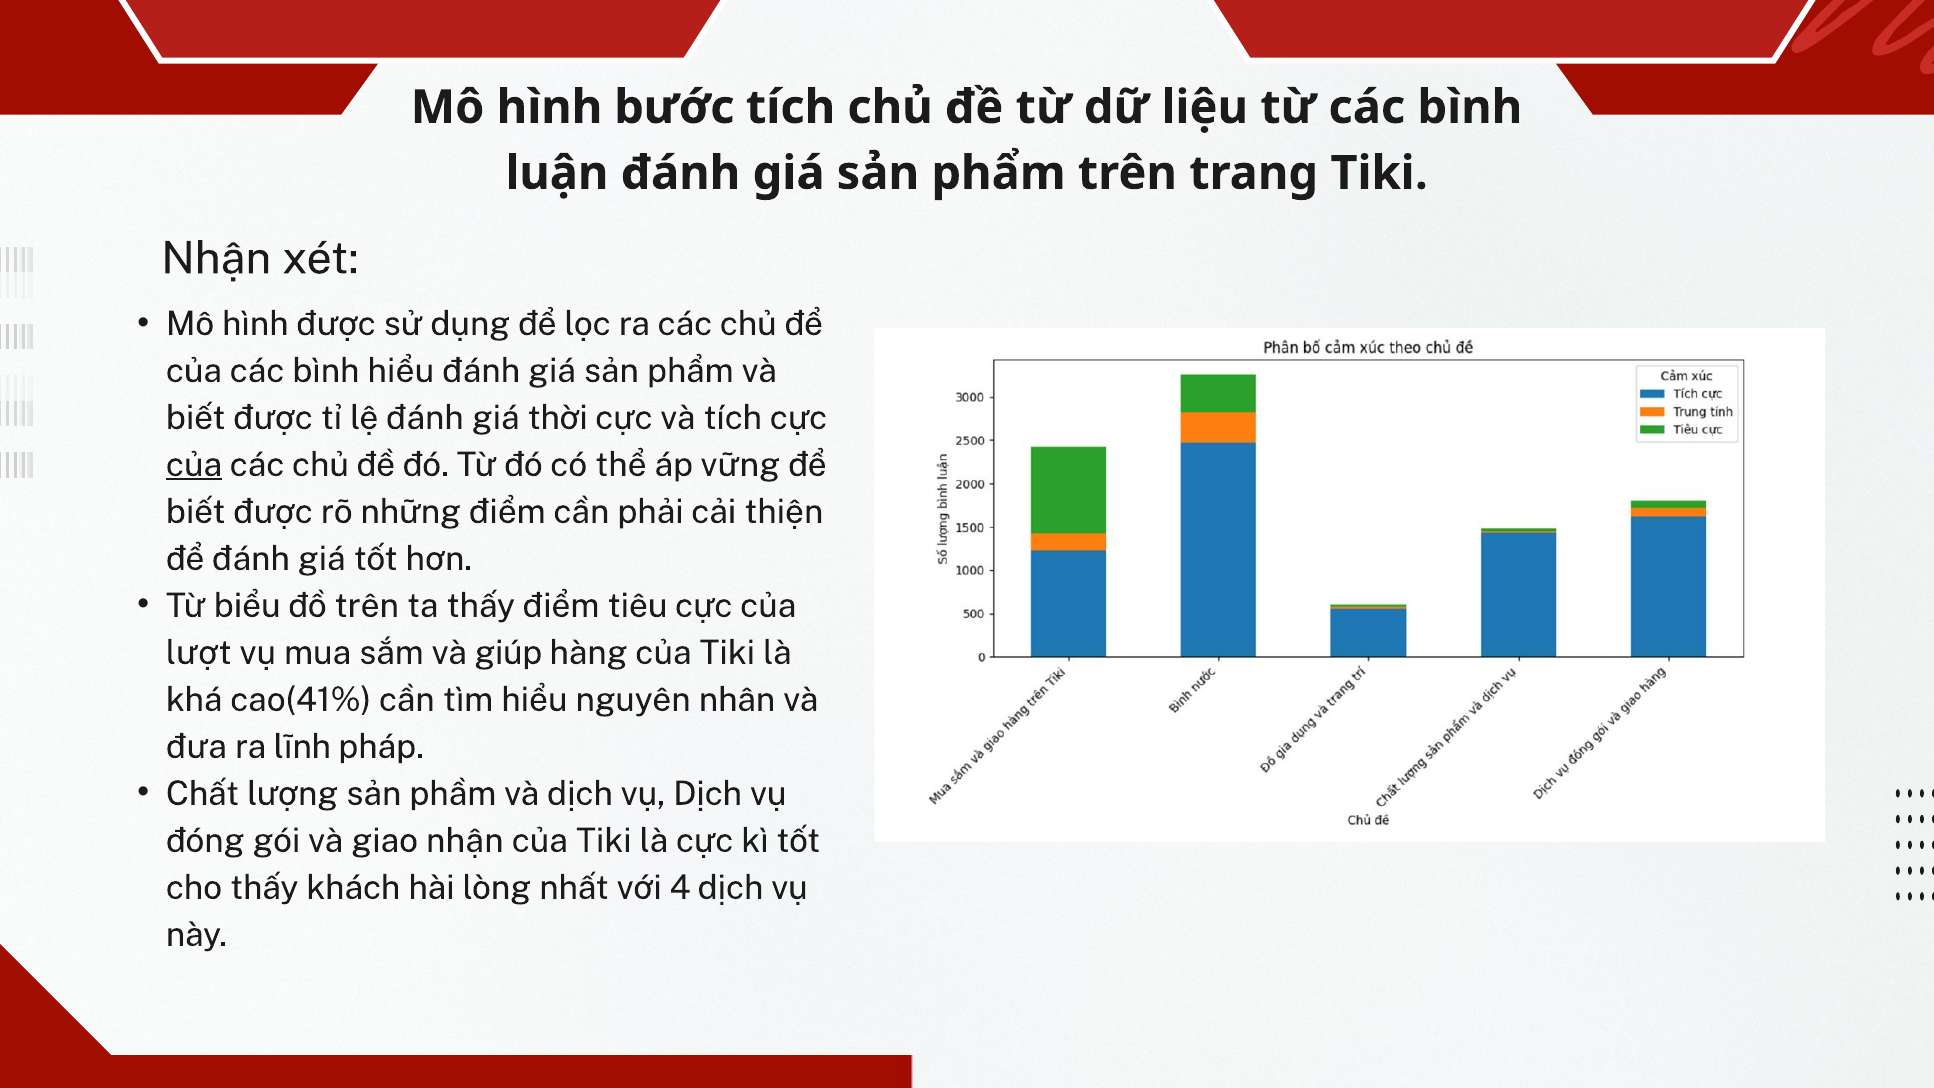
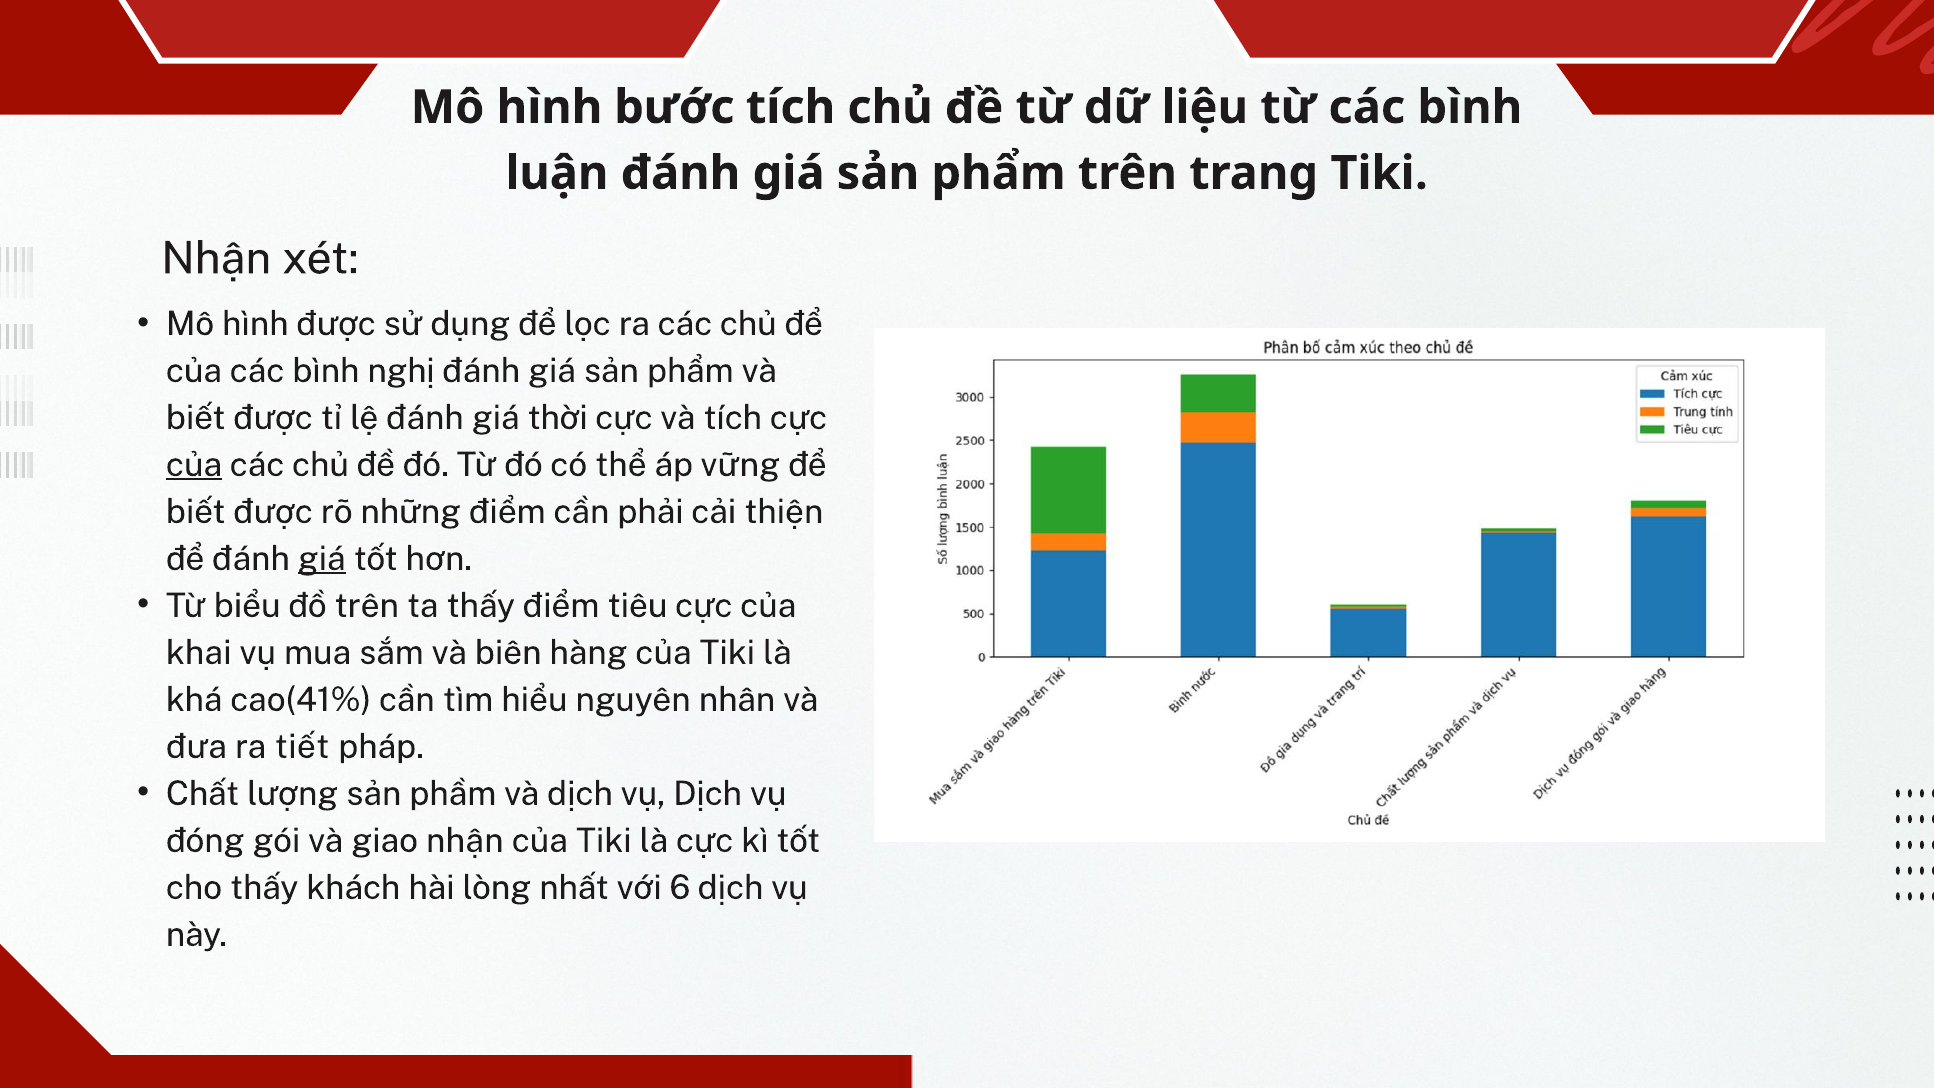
bình hiểu: hiểu -> nghị
giá at (322, 559) underline: none -> present
lượt: lượt -> khai
giúp: giúp -> biên
lĩnh: lĩnh -> tiết
4: 4 -> 6
